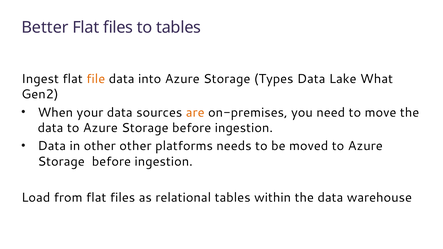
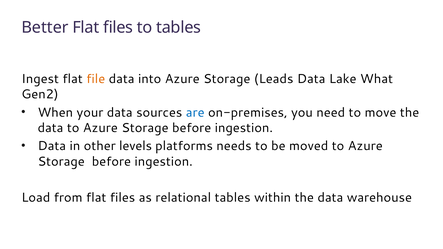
Types: Types -> Leads
are colour: orange -> blue
other other: other -> levels
